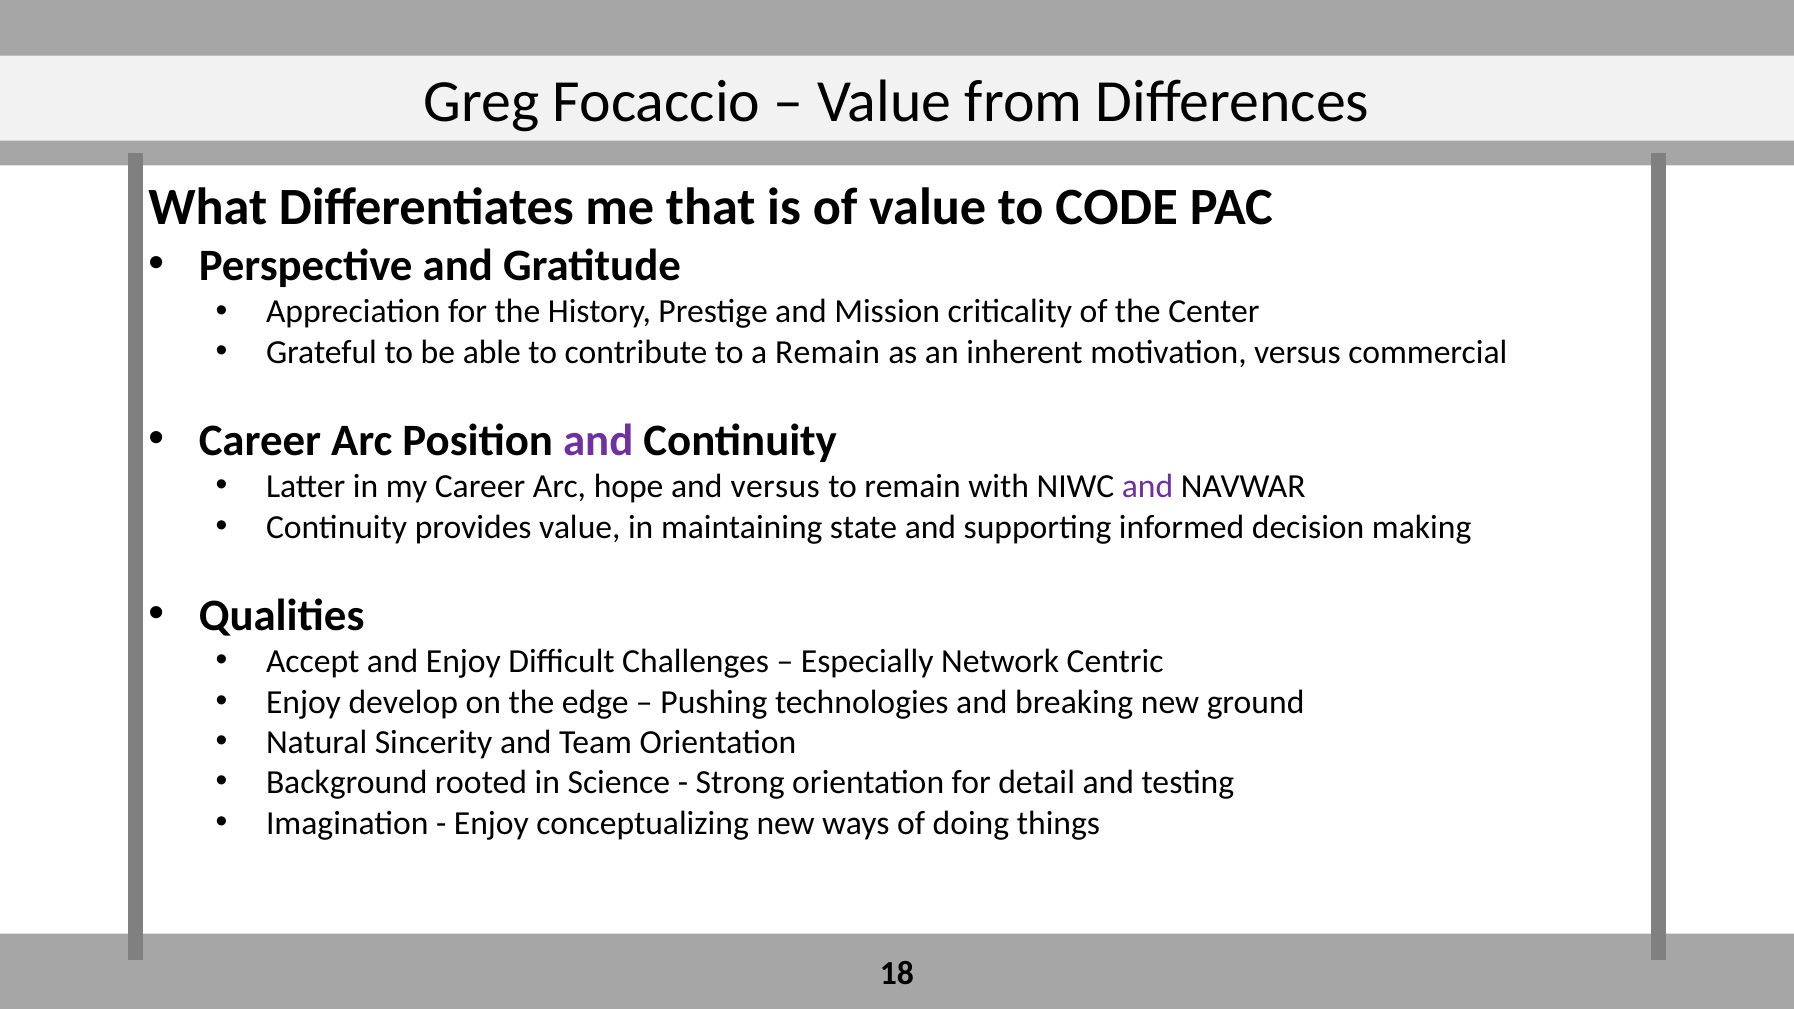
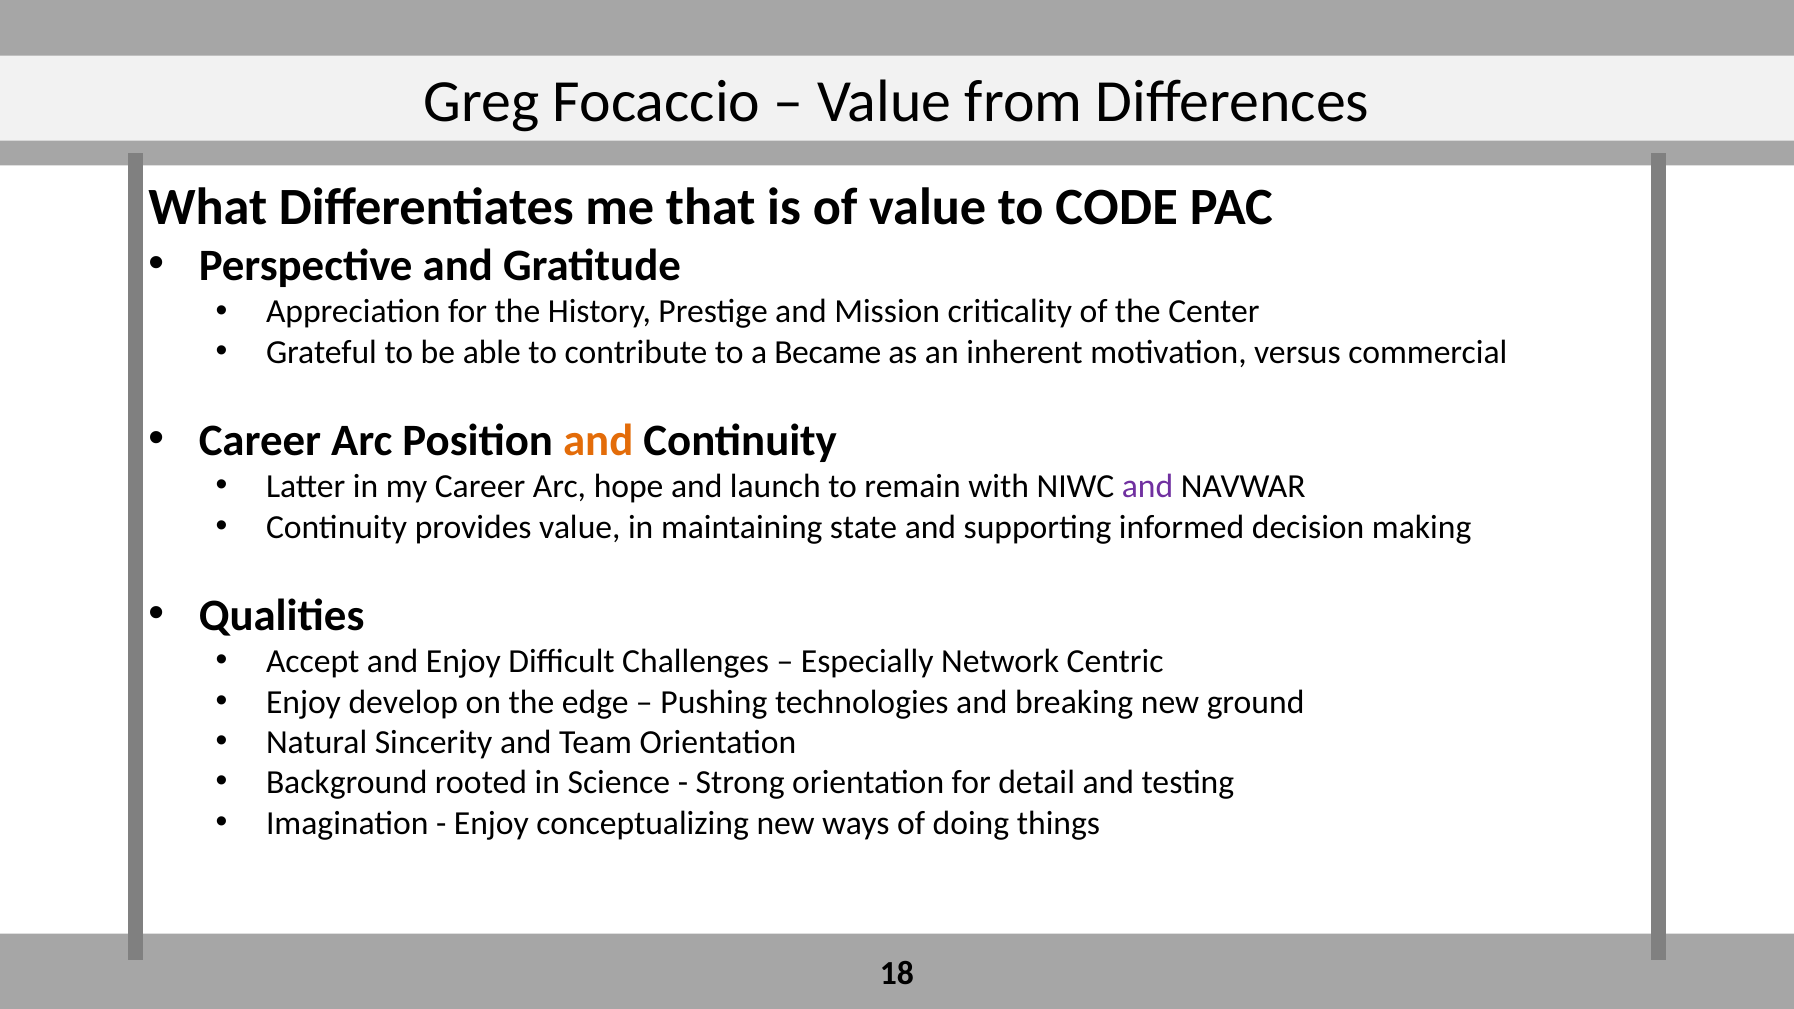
a Remain: Remain -> Became
and at (598, 440) colour: purple -> orange
and versus: versus -> launch
